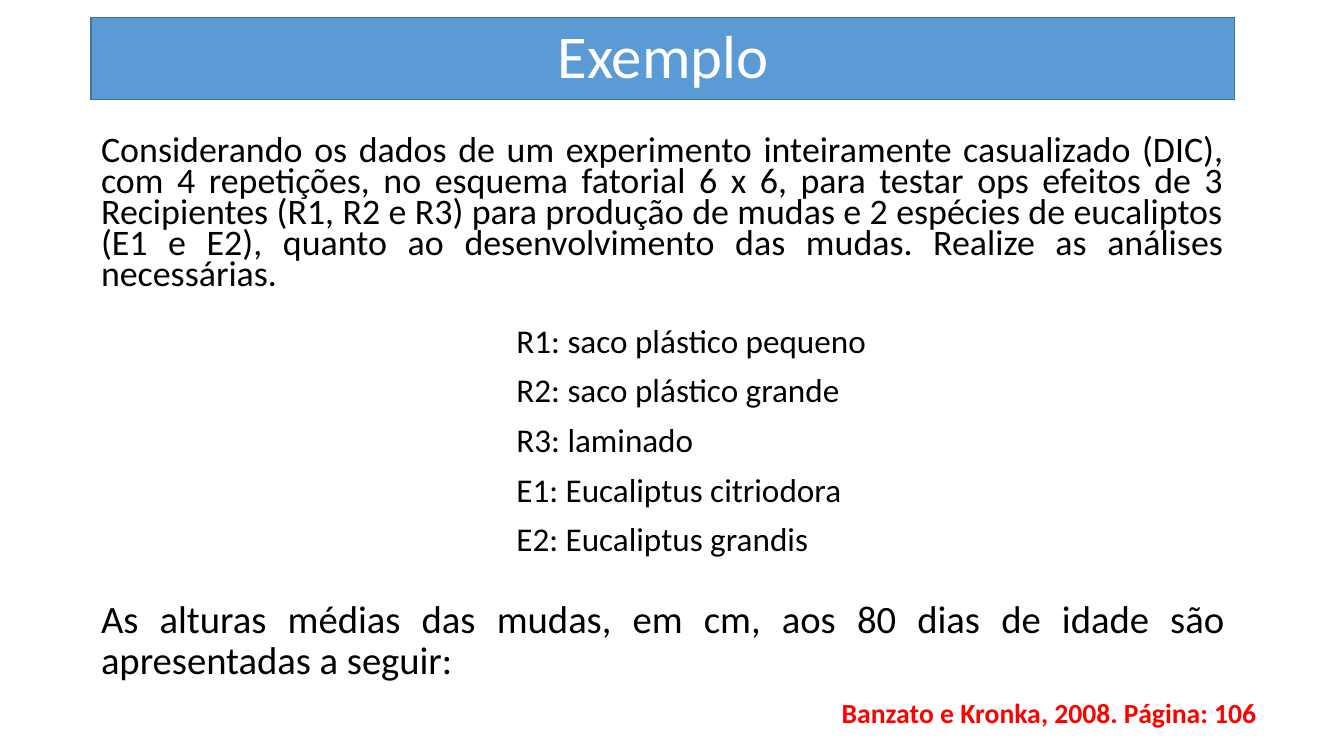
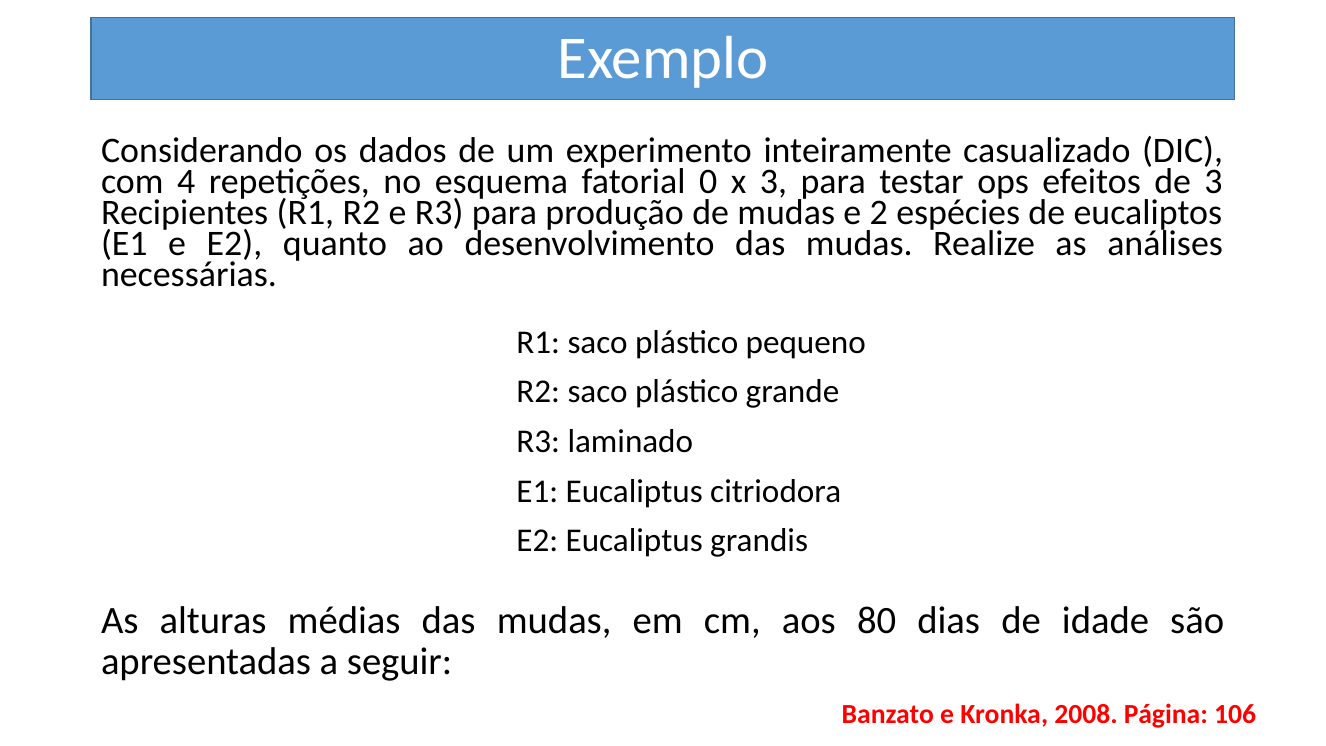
fatorial 6: 6 -> 0
x 6: 6 -> 3
